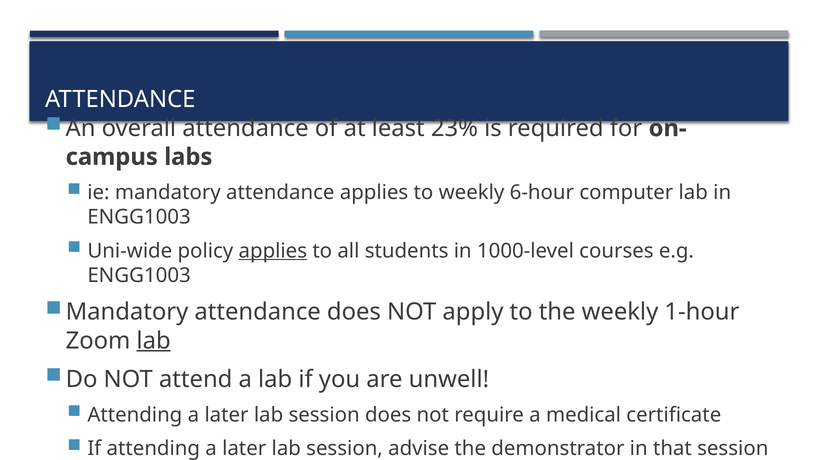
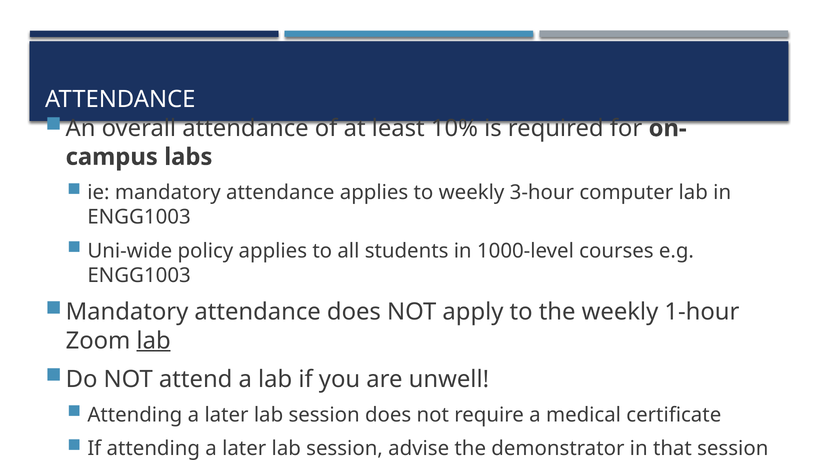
23%: 23% -> 10%
6-hour: 6-hour -> 3-hour
applies at (273, 251) underline: present -> none
